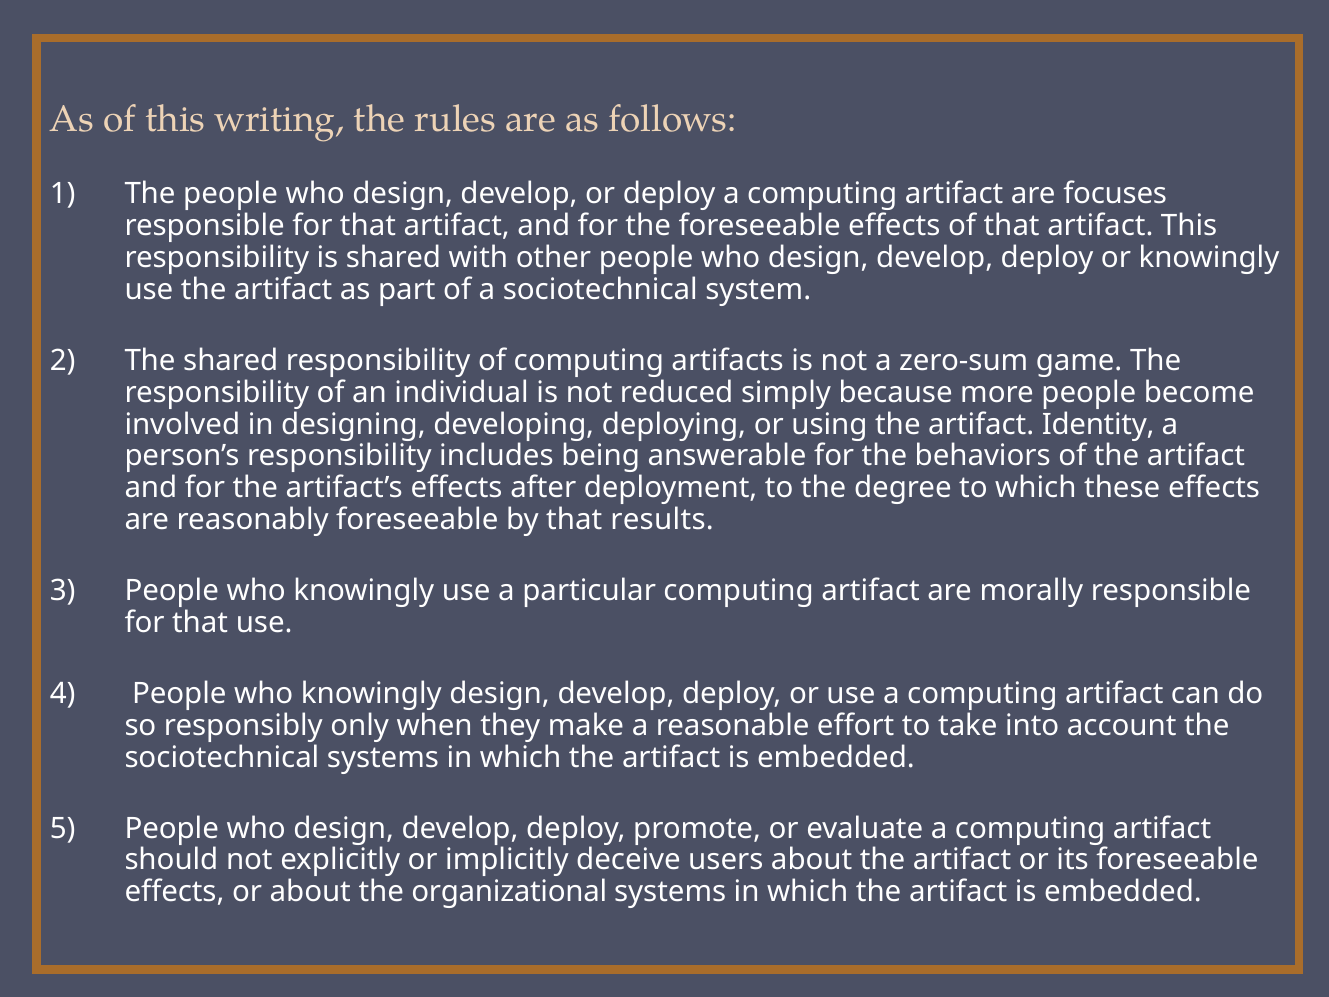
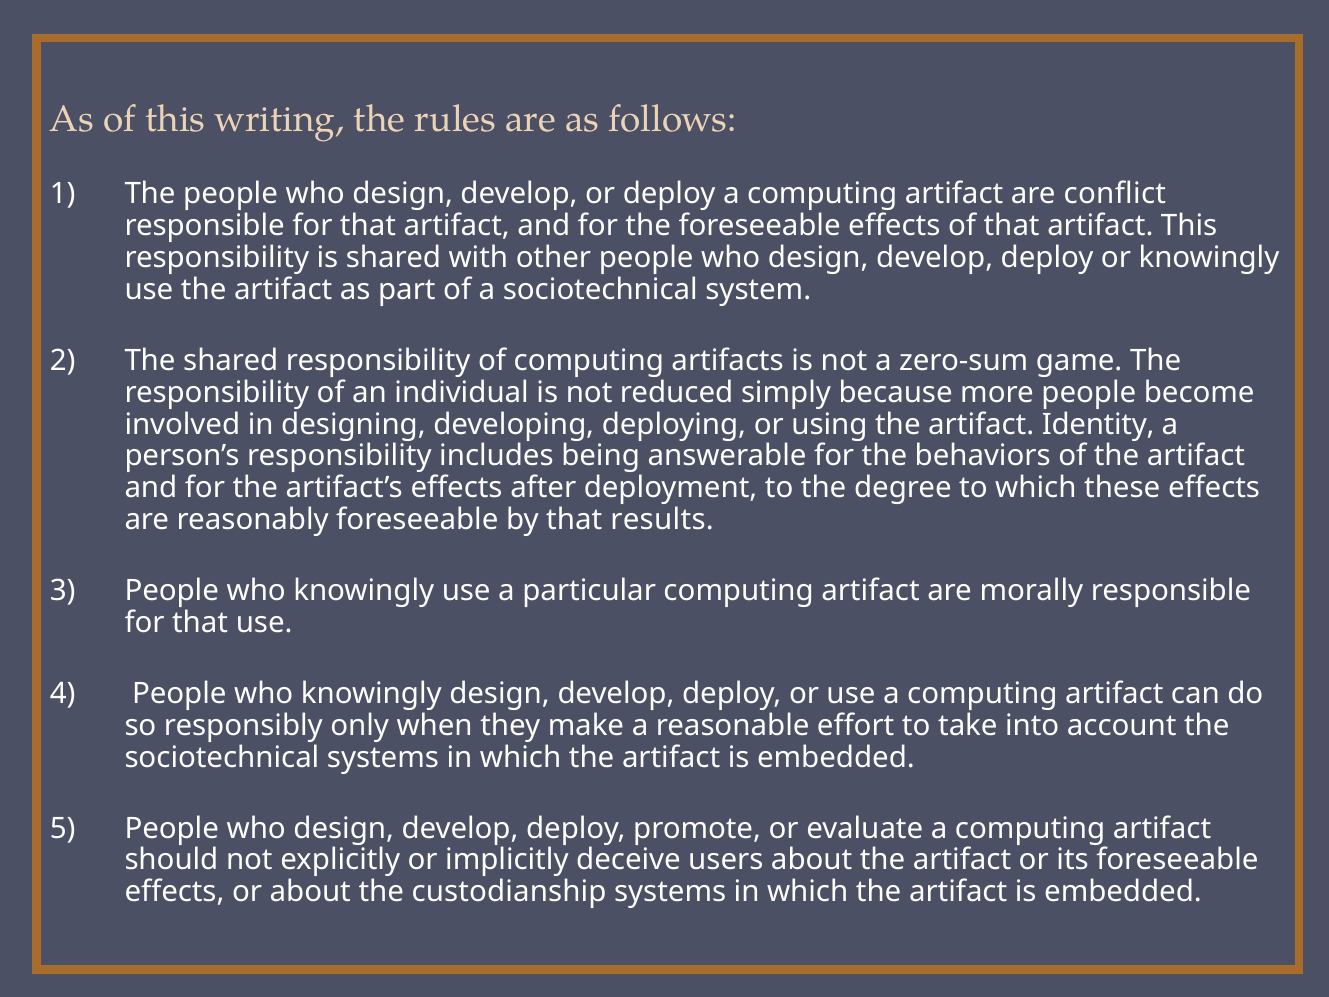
focuses: focuses -> conflict
organizational: organizational -> custodianship
